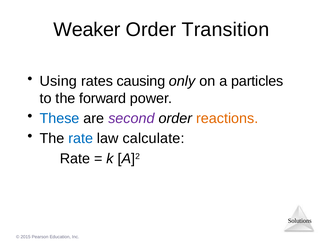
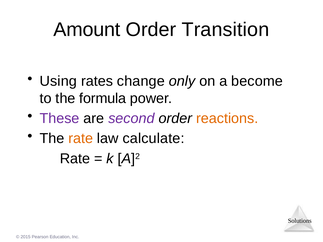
Weaker: Weaker -> Amount
causing: causing -> change
particles: particles -> become
forward: forward -> formula
These colour: blue -> purple
rate at (81, 139) colour: blue -> orange
